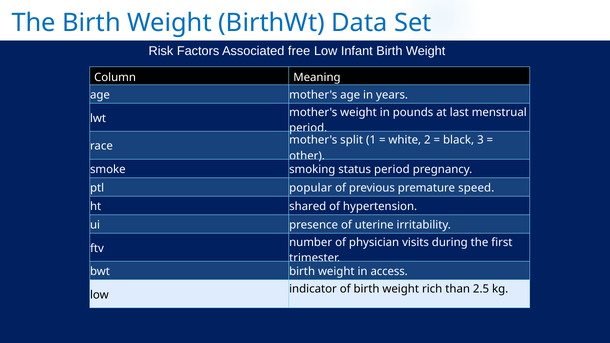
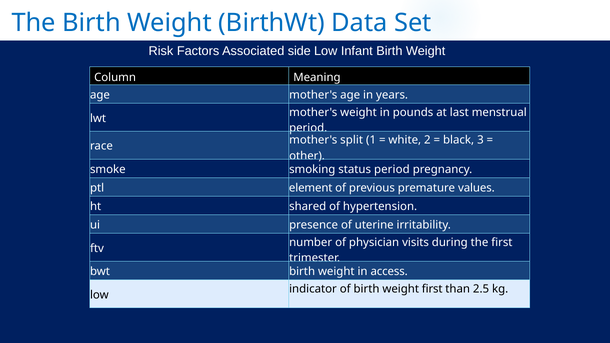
free: free -> side
popular: popular -> element
speed: speed -> values
weight rich: rich -> first
